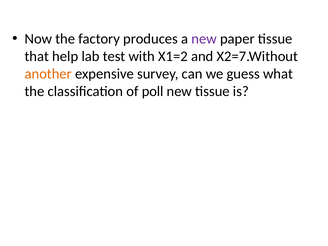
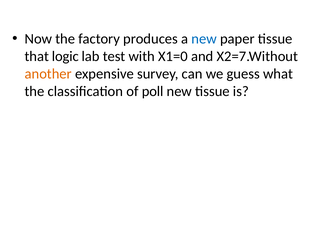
new at (204, 39) colour: purple -> blue
help: help -> logic
X1=2: X1=2 -> X1=0
